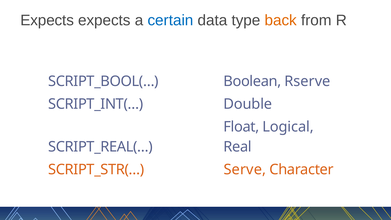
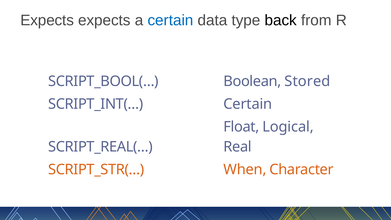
back colour: orange -> black
Rserve: Rserve -> Stored
Double at (248, 104): Double -> Certain
Serve: Serve -> When
